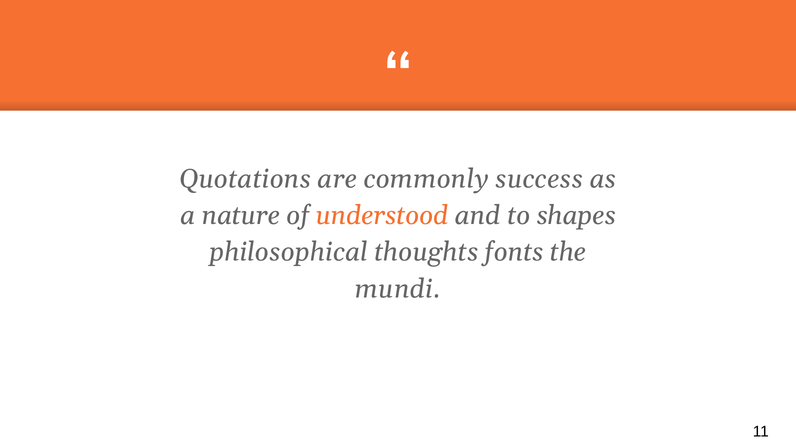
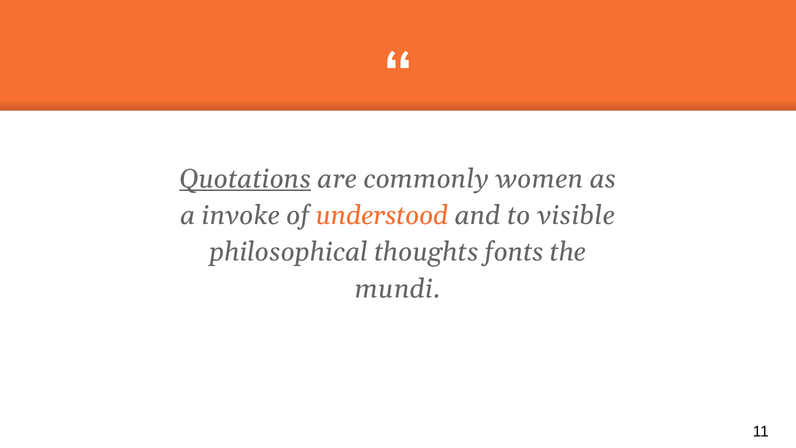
Quotations underline: none -> present
success: success -> women
nature: nature -> invoke
shapes: shapes -> visible
